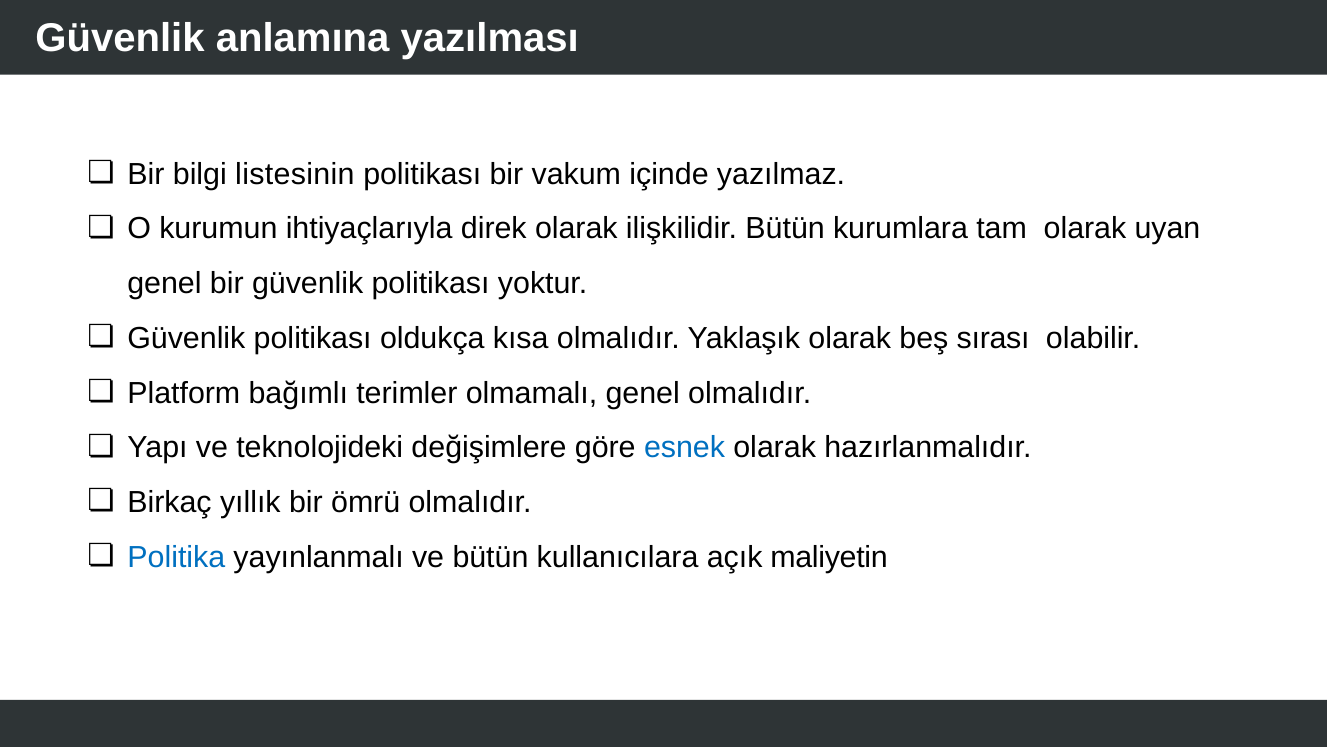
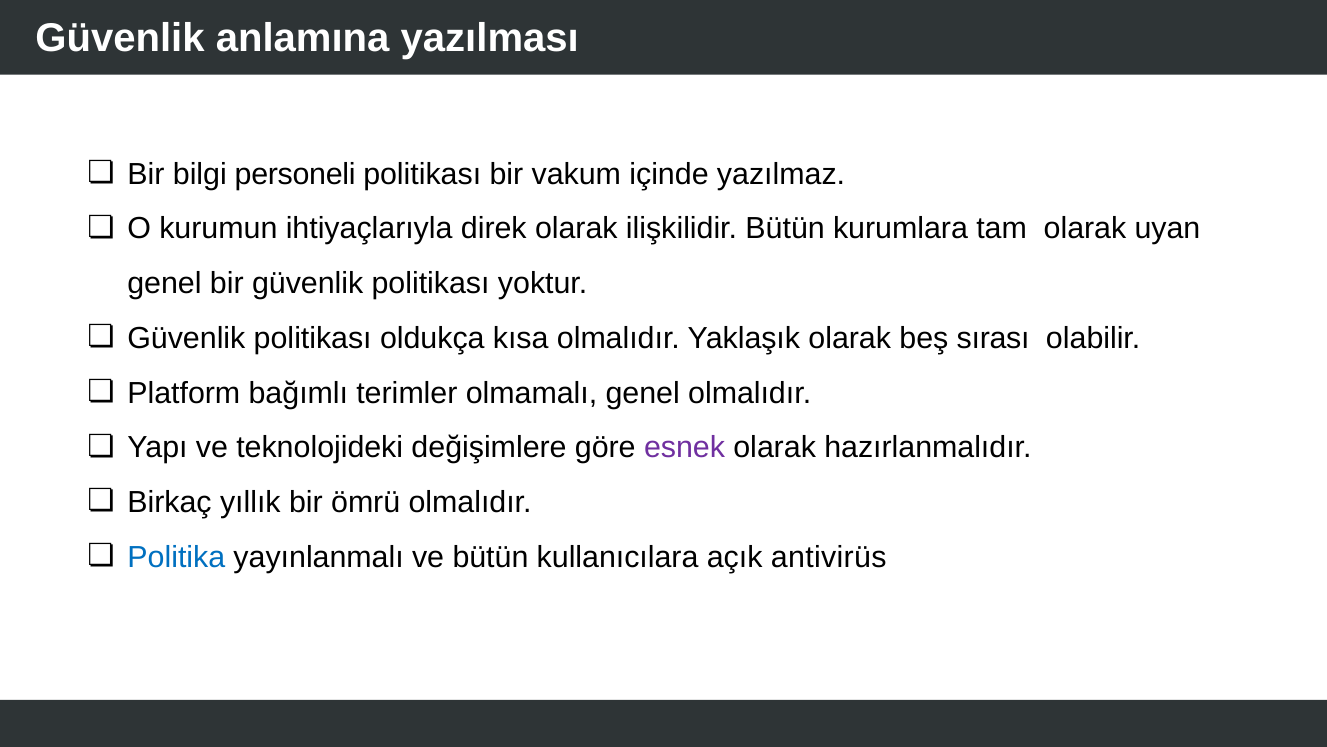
listesinin: listesinin -> personeli
esnek colour: blue -> purple
maliyetin: maliyetin -> antivirüs
